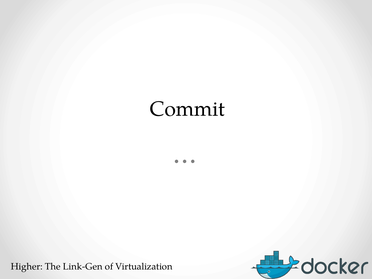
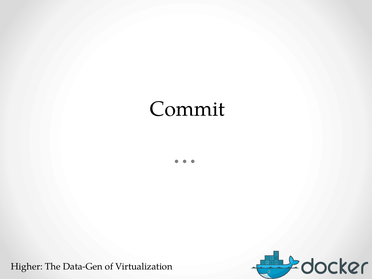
Link-Gen: Link-Gen -> Data-Gen
